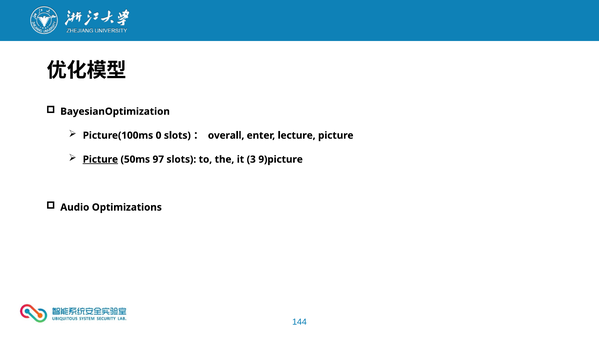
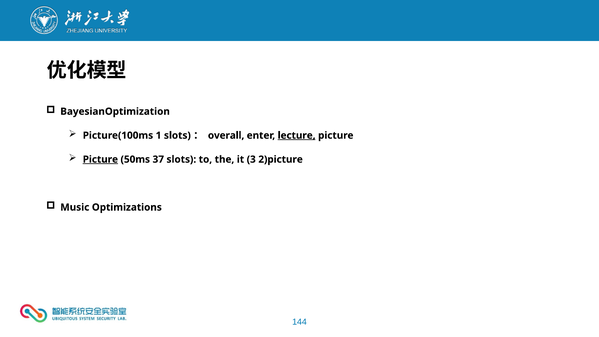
0: 0 -> 1
lecture underline: none -> present
97: 97 -> 37
9)picture: 9)picture -> 2)picture
Audio: Audio -> Music
